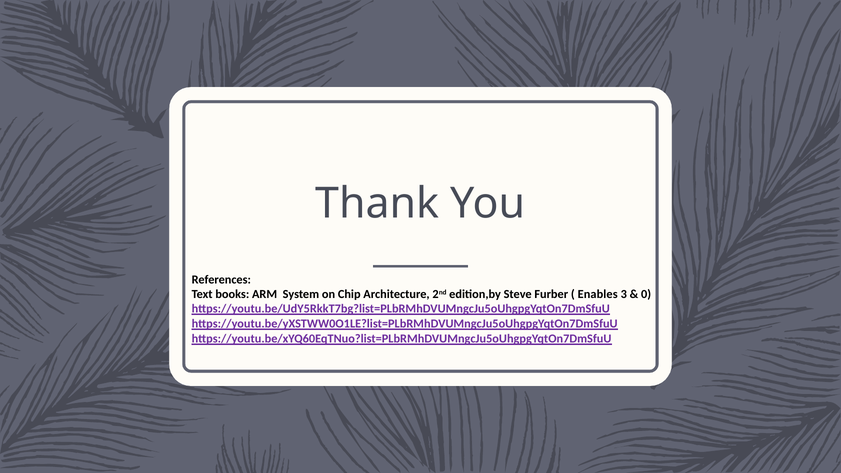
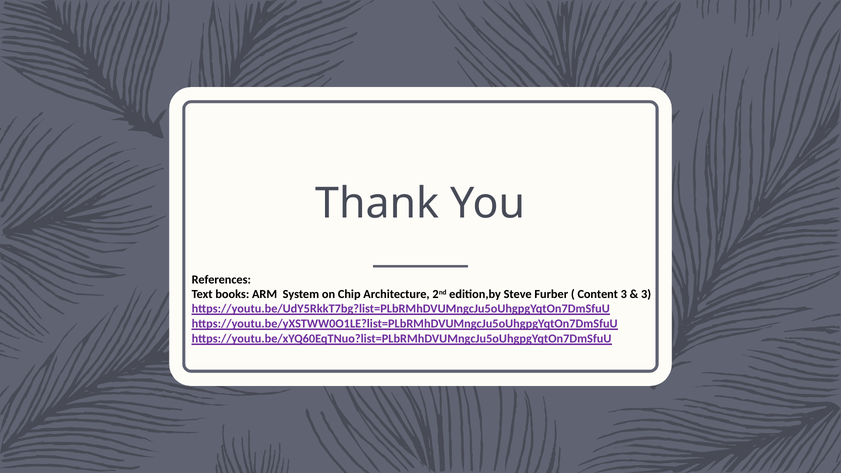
Enables: Enables -> Content
0 at (646, 294): 0 -> 3
